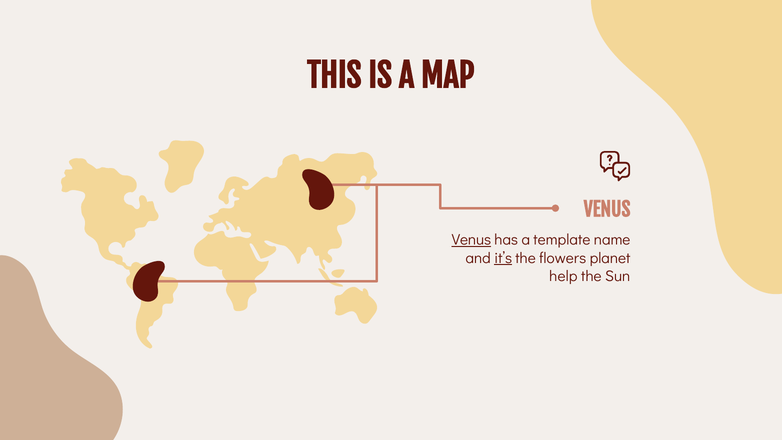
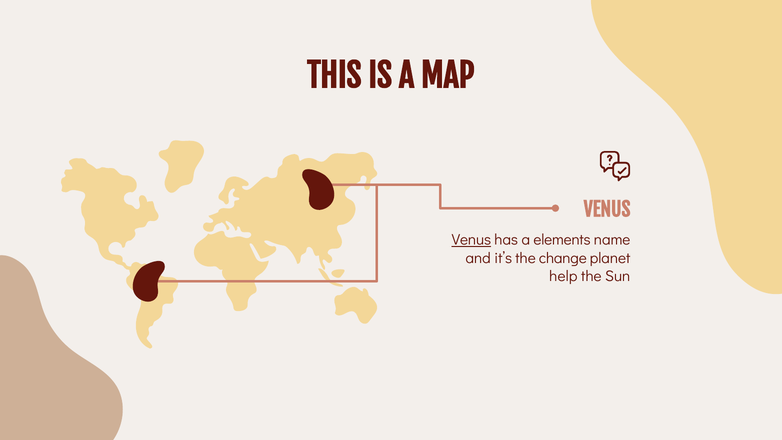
template: template -> elements
it’s underline: present -> none
flowers: flowers -> change
